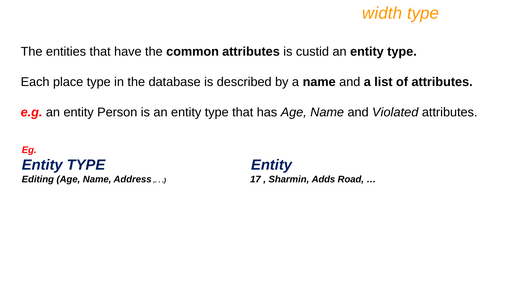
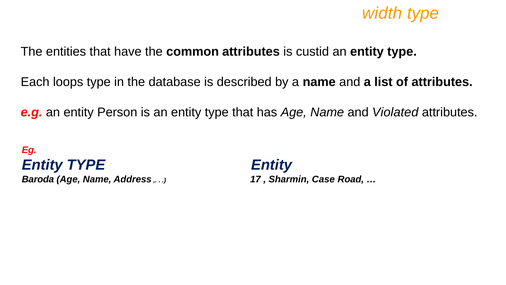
place: place -> loops
Editing: Editing -> Baroda
Adds: Adds -> Case
